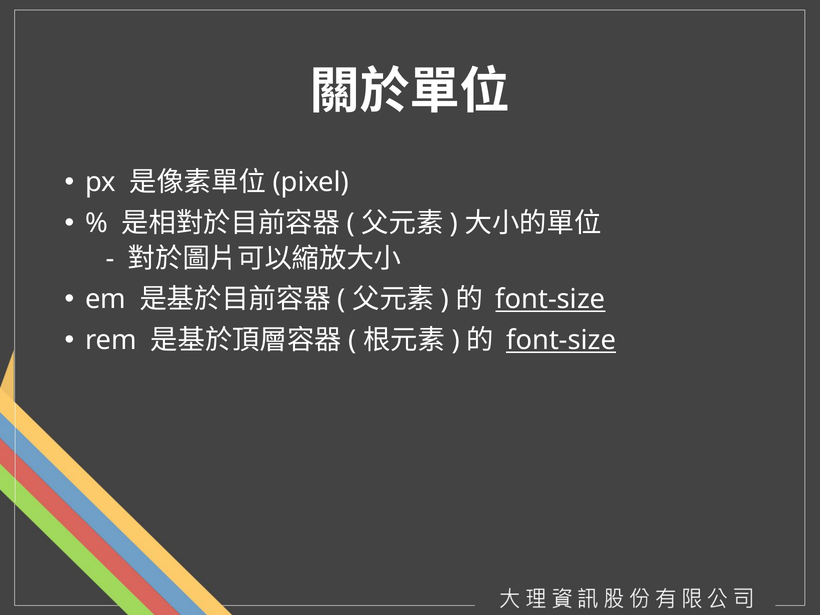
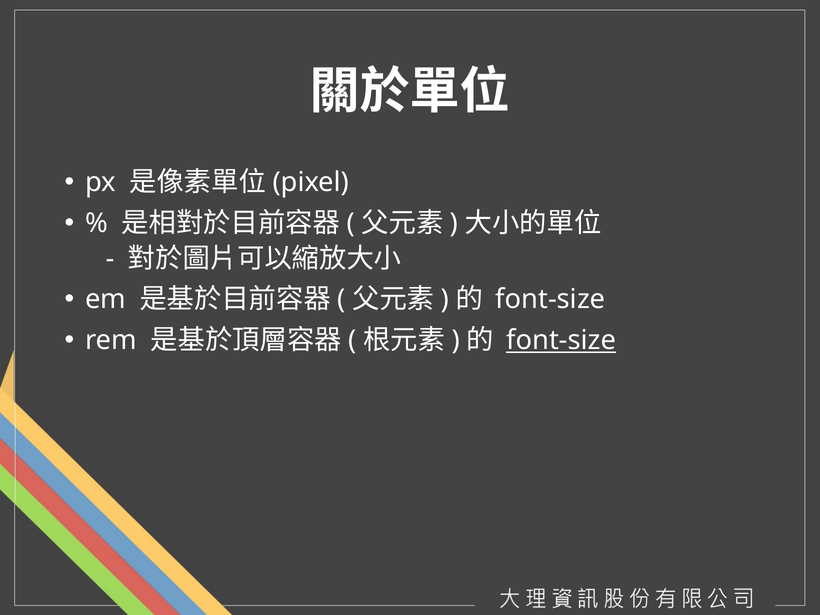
font-size at (550, 299) underline: present -> none
